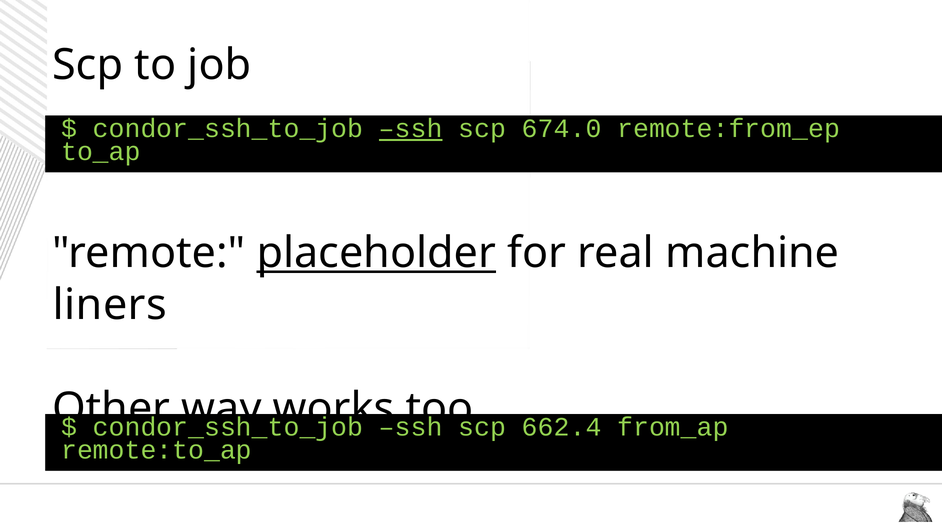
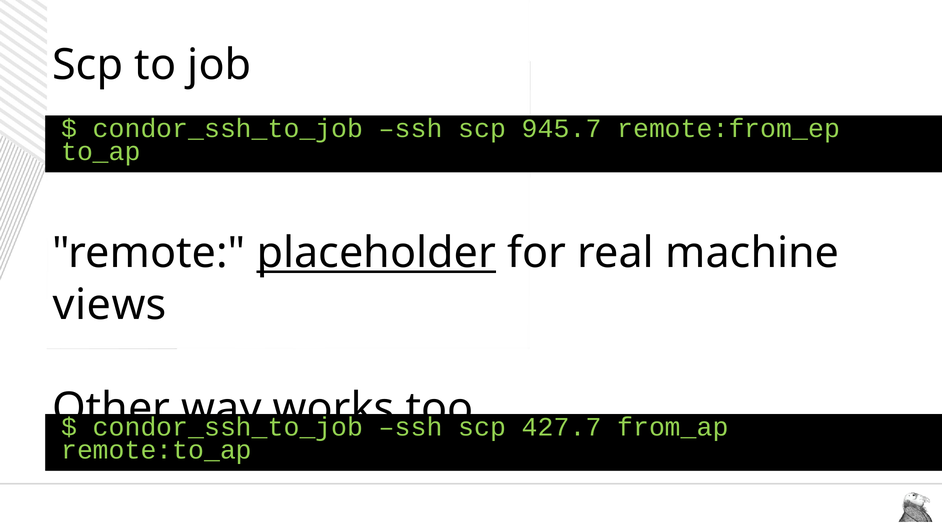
ssh at (411, 129) underline: present -> none
674.0: 674.0 -> 945.7
liners: liners -> views
662.4: 662.4 -> 427.7
